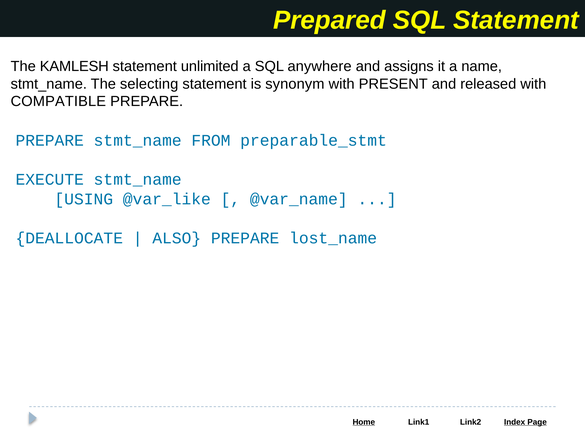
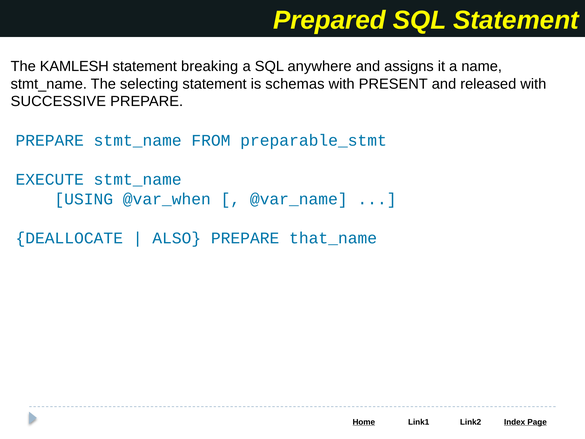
unlimited: unlimited -> breaking
synonym: synonym -> schemas
COMPATIBLE: COMPATIBLE -> SUCCESSIVE
@var_like: @var_like -> @var_when
lost_name: lost_name -> that_name
